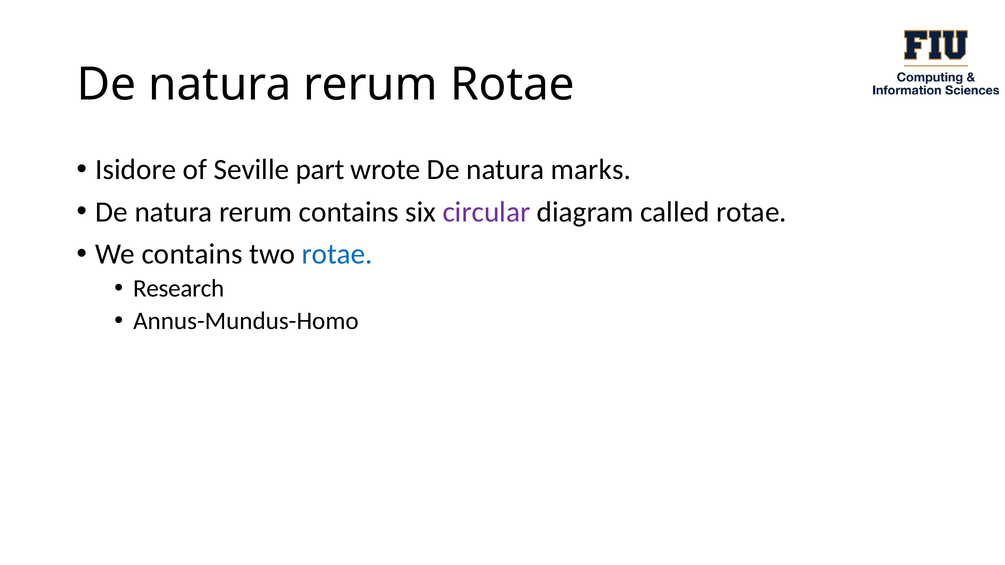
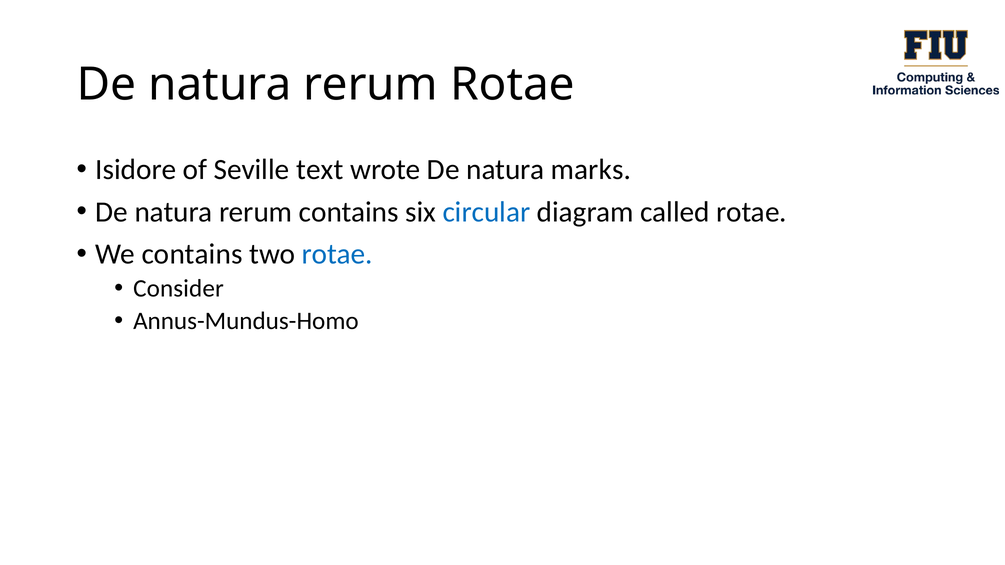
part: part -> text
circular colour: purple -> blue
Research: Research -> Consider
